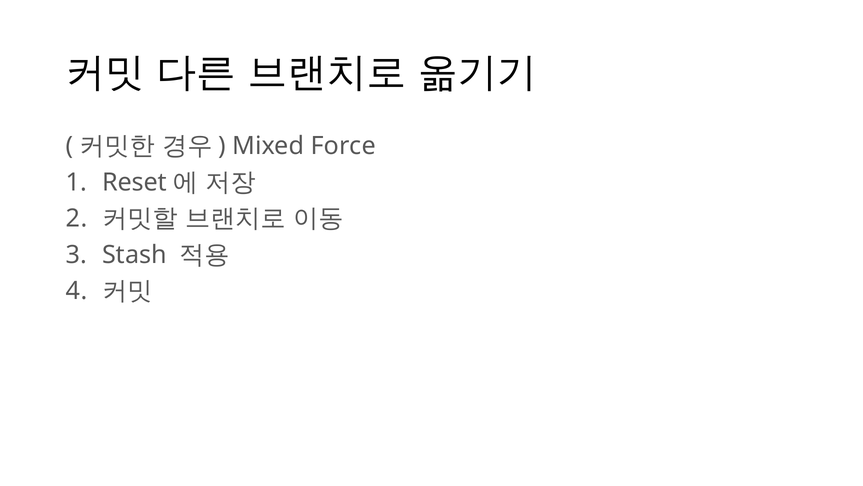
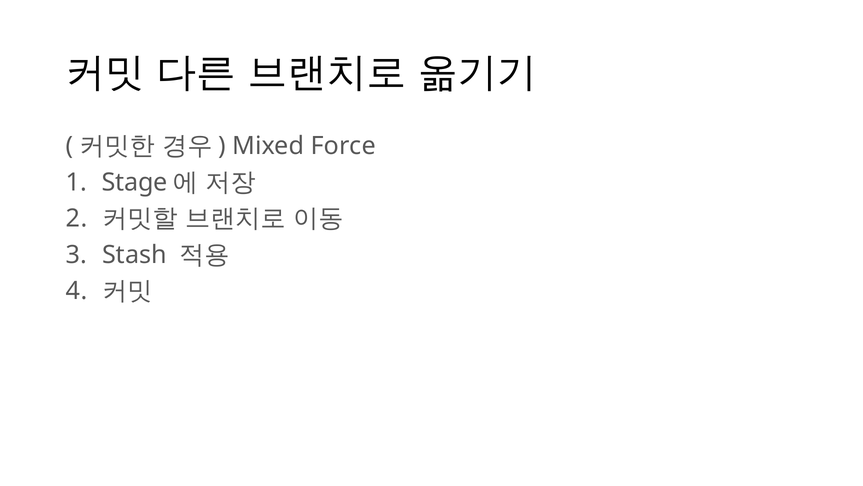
Reset: Reset -> Stage
